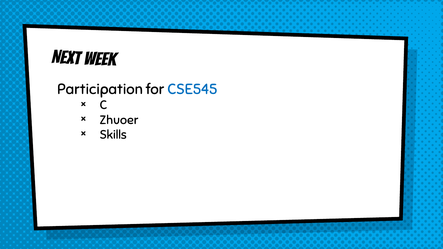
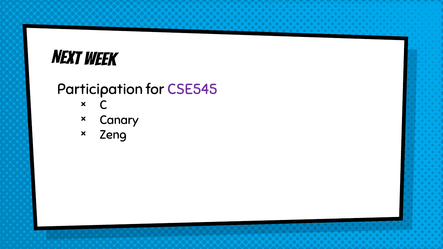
CSE545 colour: blue -> purple
Zhuoer: Zhuoer -> Canary
Skills: Skills -> Zeng
